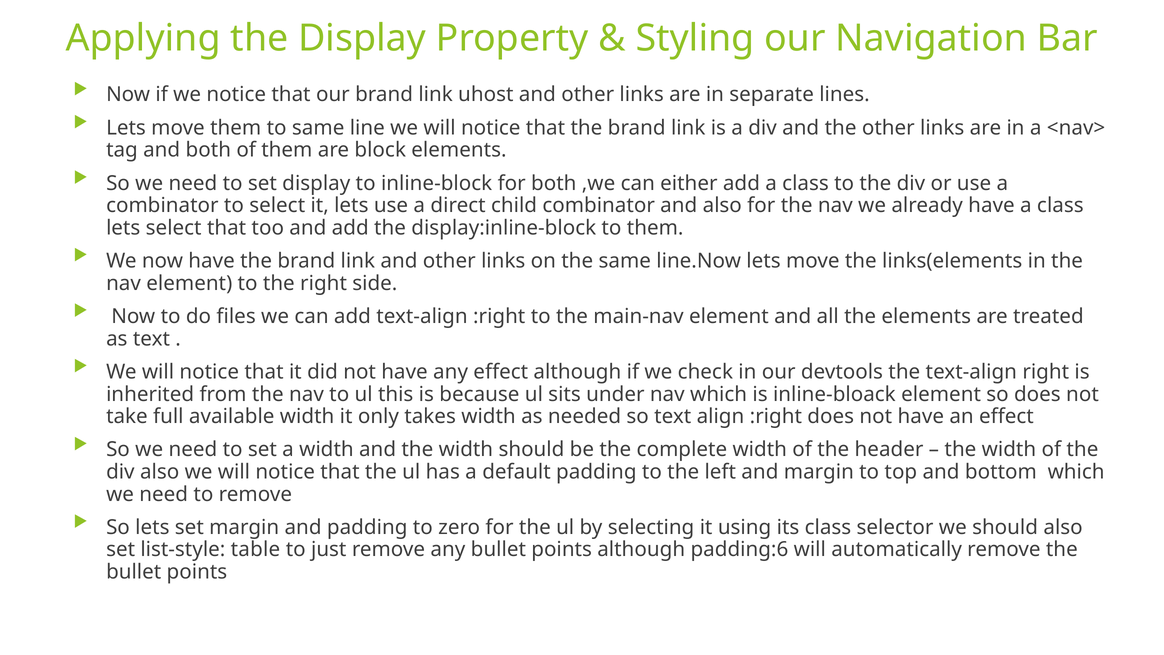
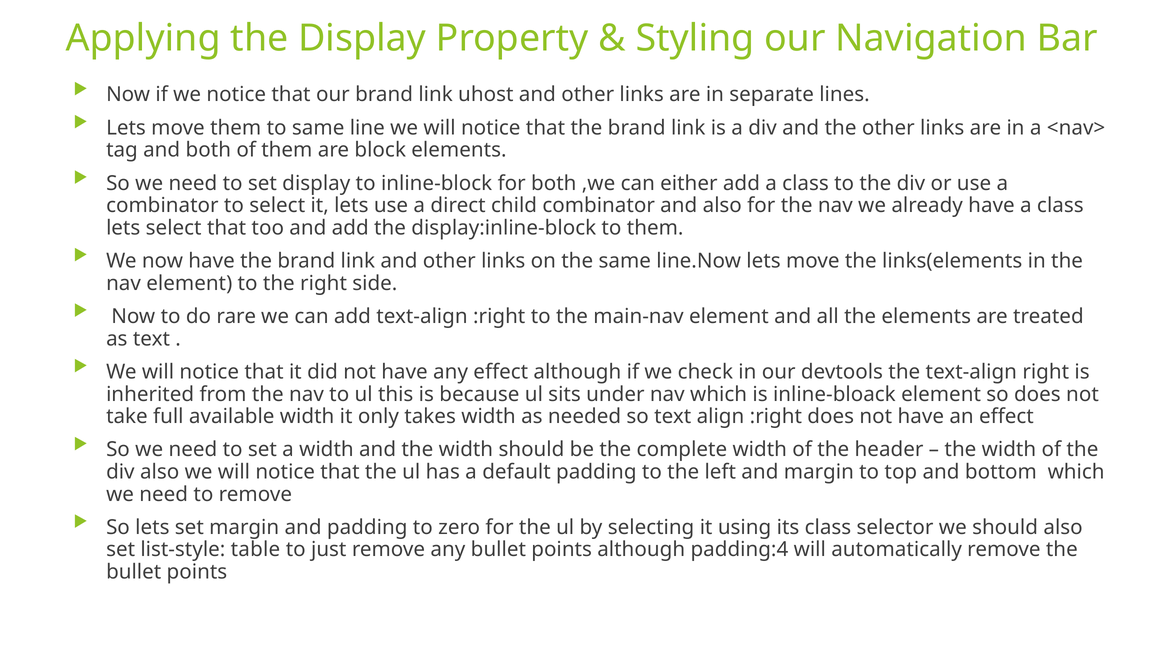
files: files -> rare
padding:6: padding:6 -> padding:4
